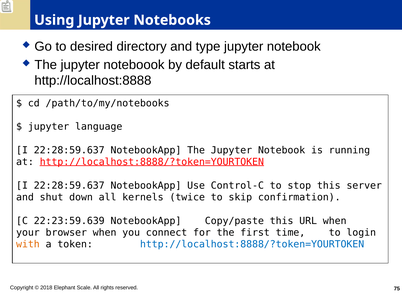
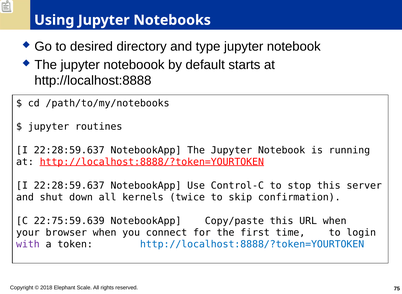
language: language -> routines
22:23:59.639: 22:23:59.639 -> 22:75:59.639
with colour: orange -> purple
